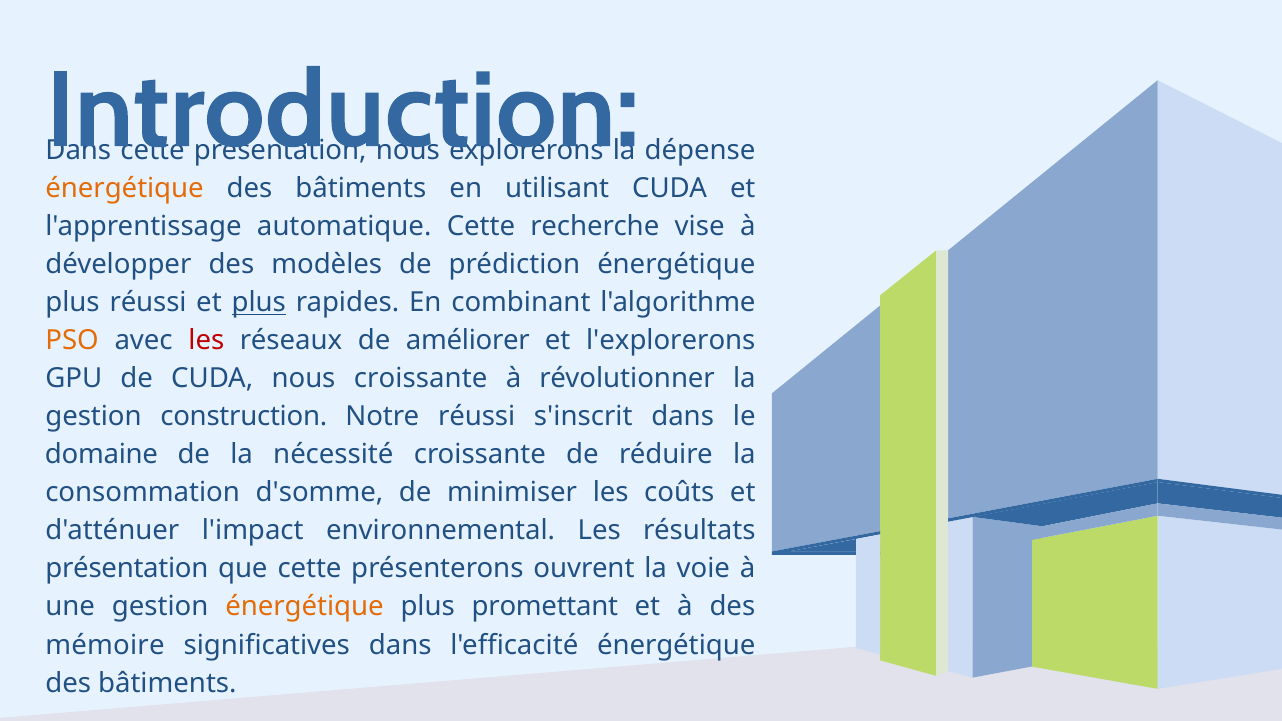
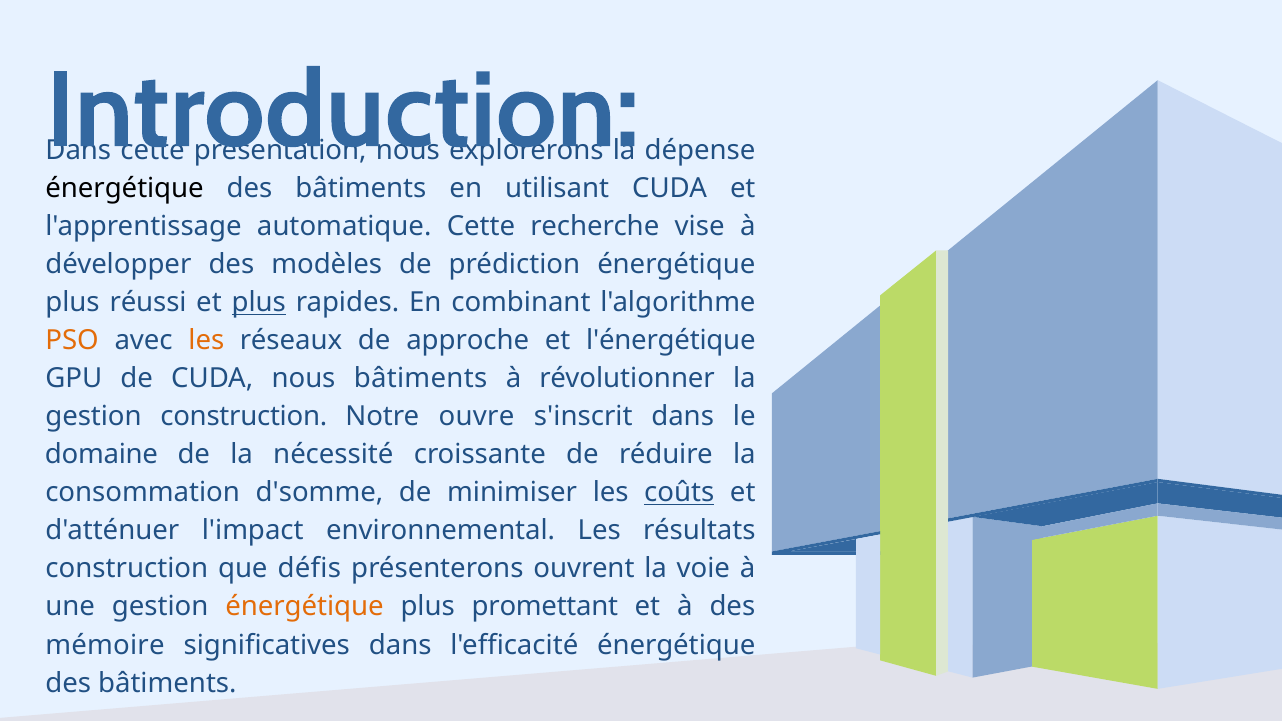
énergétique at (125, 188) colour: orange -> black
les at (206, 341) colour: red -> orange
améliorer: améliorer -> approche
l'explorerons: l'explorerons -> l'énergétique
nous croissante: croissante -> bâtiments
Notre réussi: réussi -> ouvre
coûts underline: none -> present
présentation at (127, 569): présentation -> construction
que cette: cette -> défis
